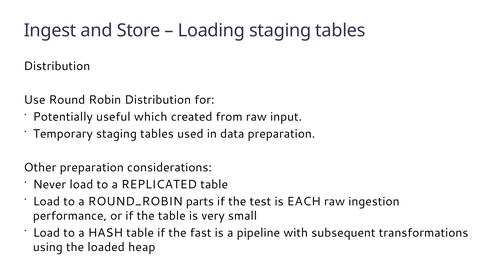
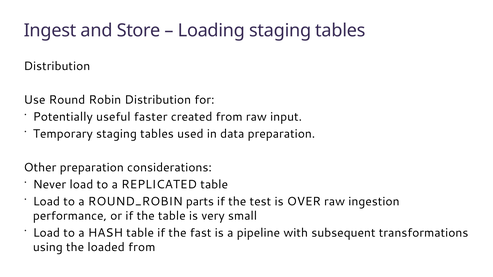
which: which -> faster
EACH: EACH -> OVER
loaded heap: heap -> from
